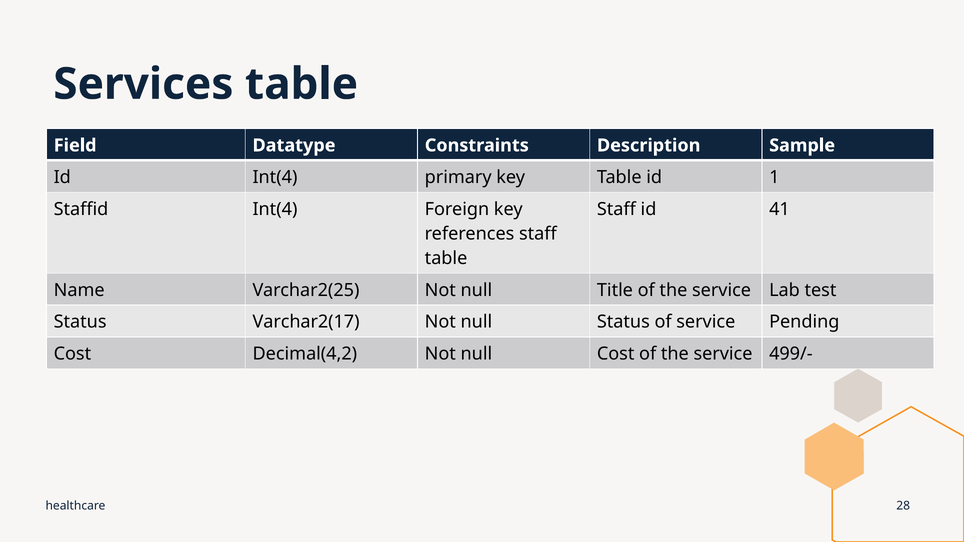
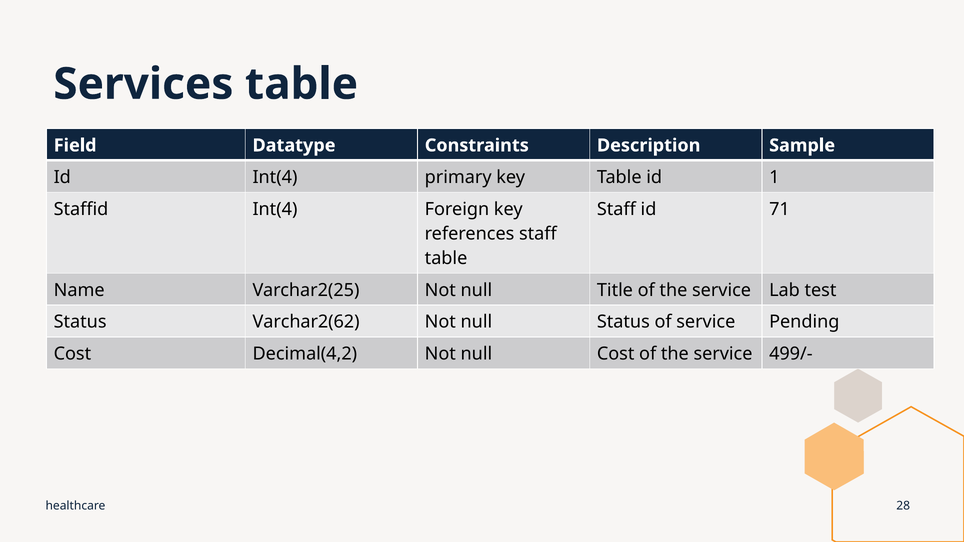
41: 41 -> 71
Varchar2(17: Varchar2(17 -> Varchar2(62
